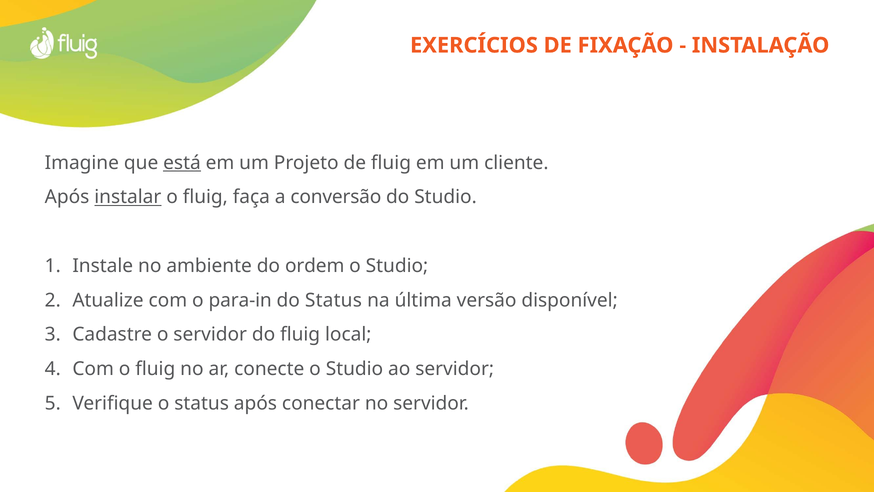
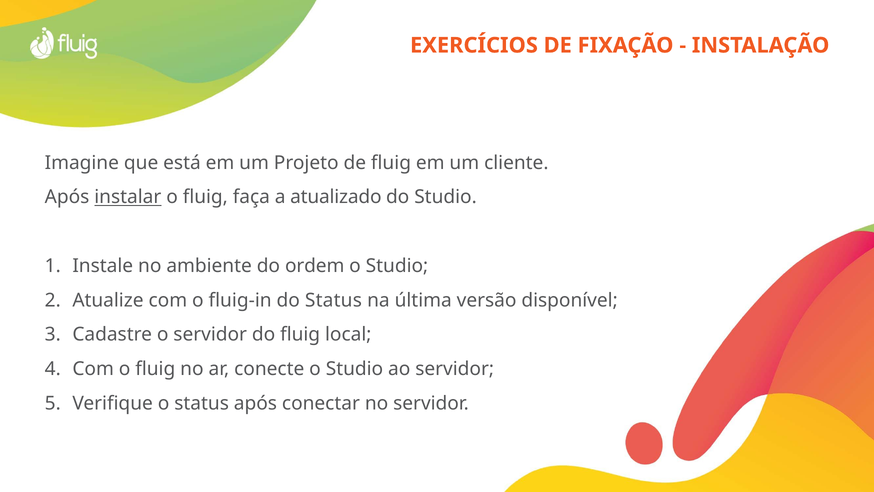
está underline: present -> none
conversão: conversão -> atualizado
para-in: para-in -> fluig-in
